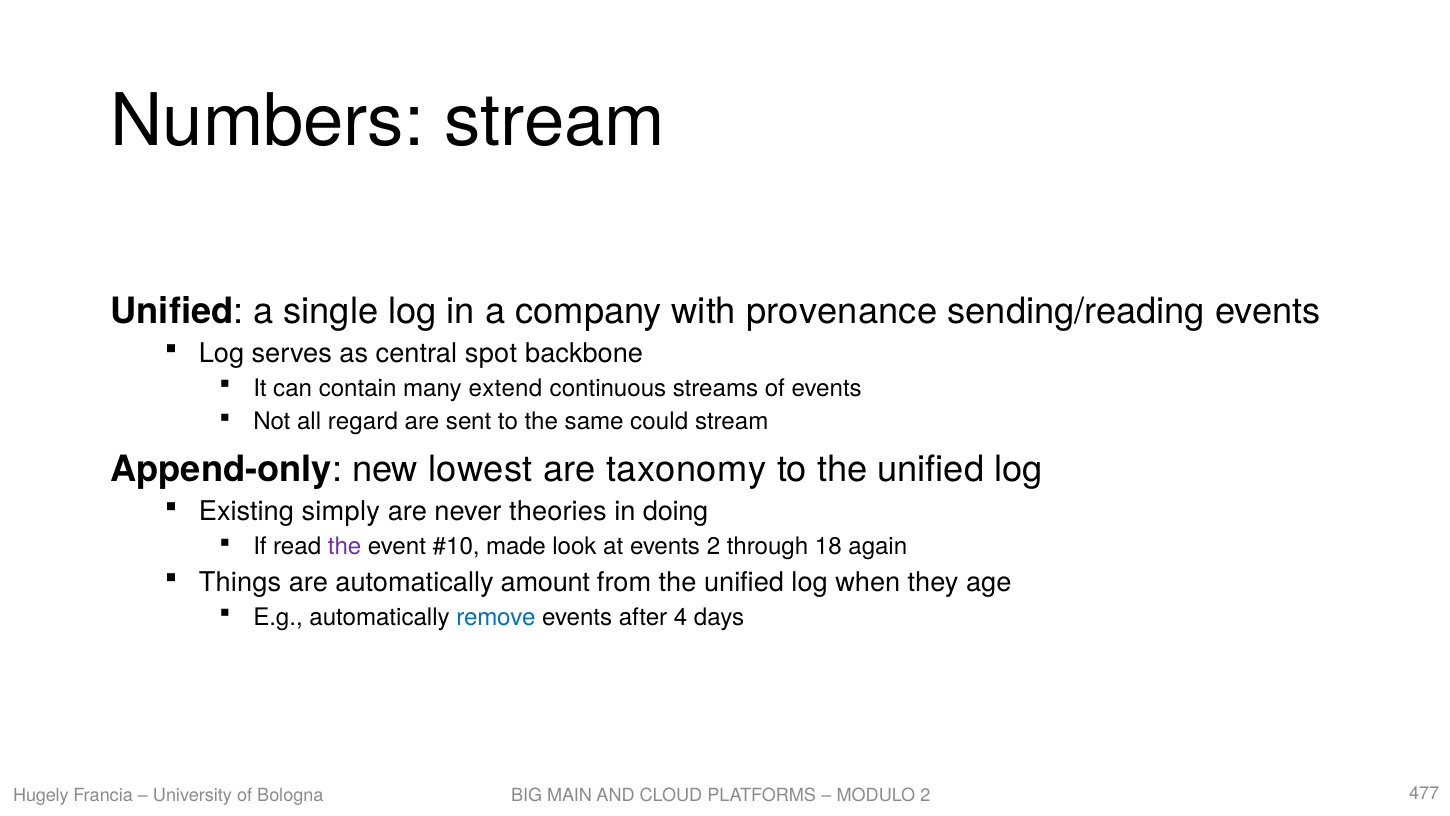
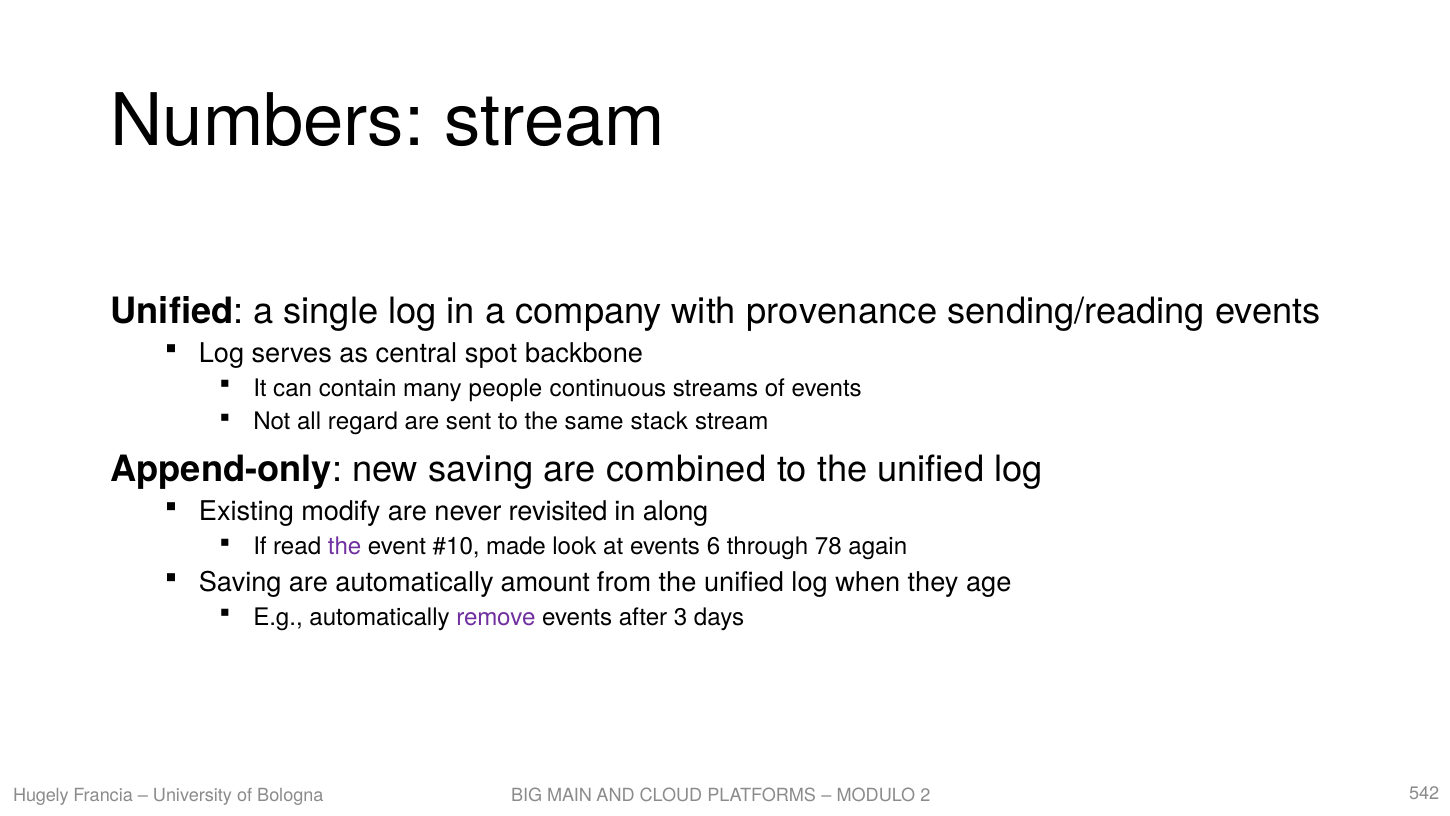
extend: extend -> people
could: could -> stack
new lowest: lowest -> saving
taxonomy: taxonomy -> combined
simply: simply -> modify
theories: theories -> revisited
doing: doing -> along
events 2: 2 -> 6
18: 18 -> 78
Things at (240, 582): Things -> Saving
remove colour: blue -> purple
4: 4 -> 3
477: 477 -> 542
